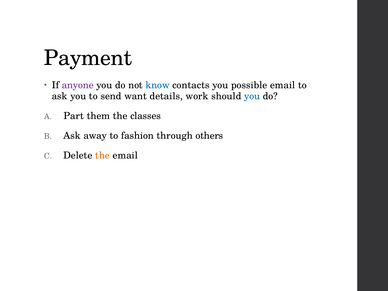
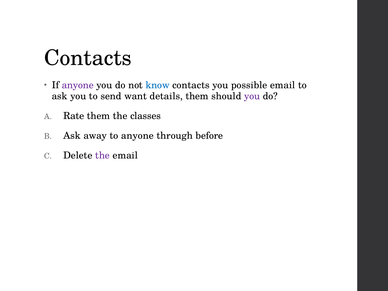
Payment at (88, 58): Payment -> Contacts
details work: work -> them
you at (252, 96) colour: blue -> purple
Part: Part -> Rate
to fashion: fashion -> anyone
others: others -> before
the at (103, 155) colour: orange -> purple
